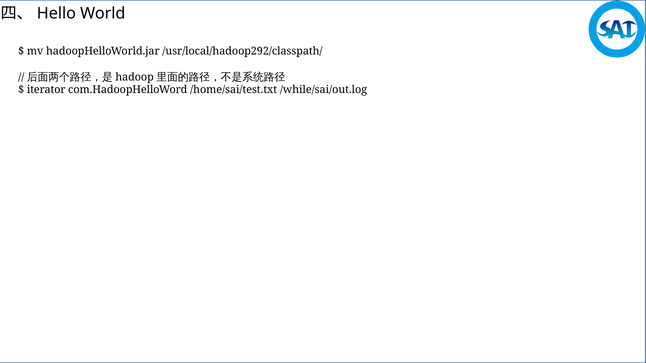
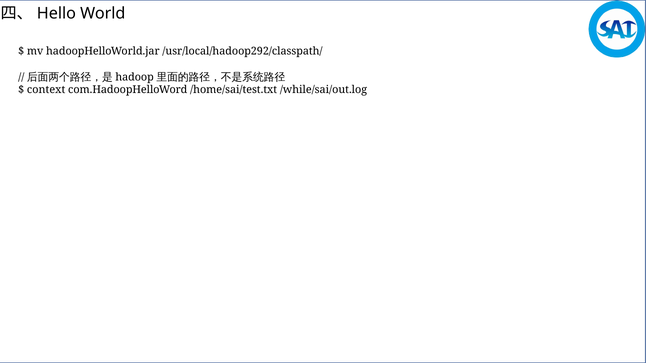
iterator: iterator -> context
